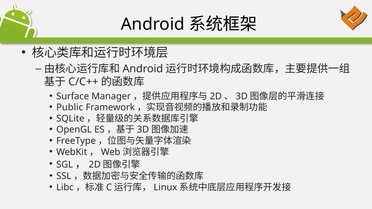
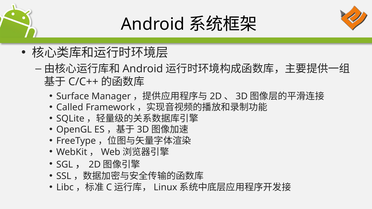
Public: Public -> Called
